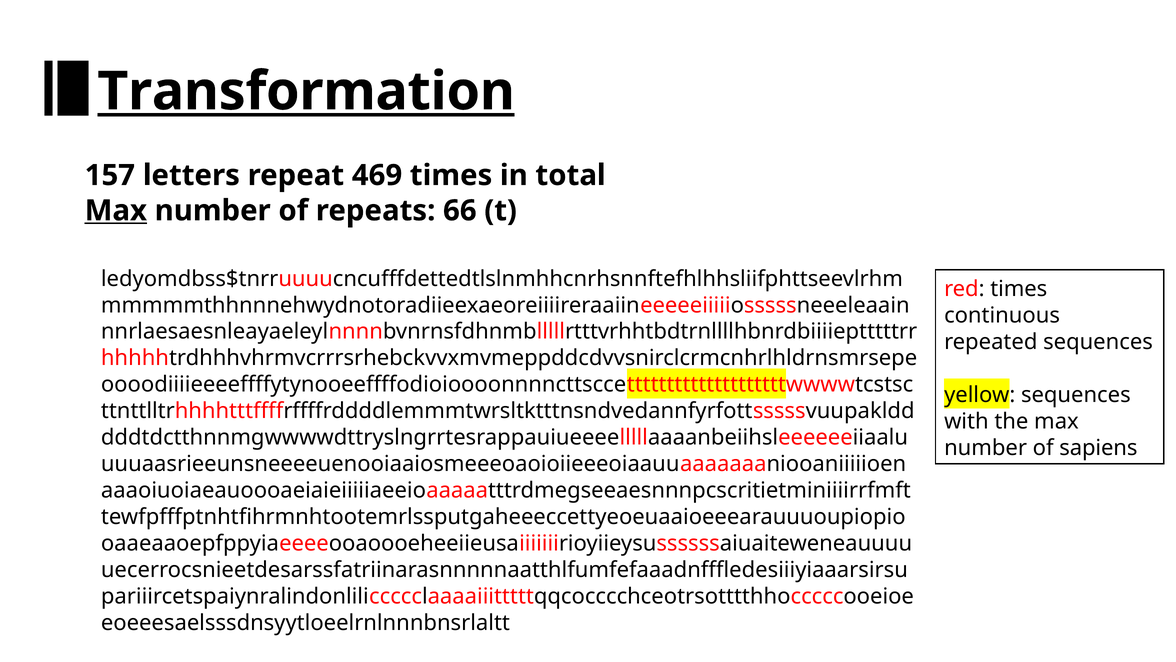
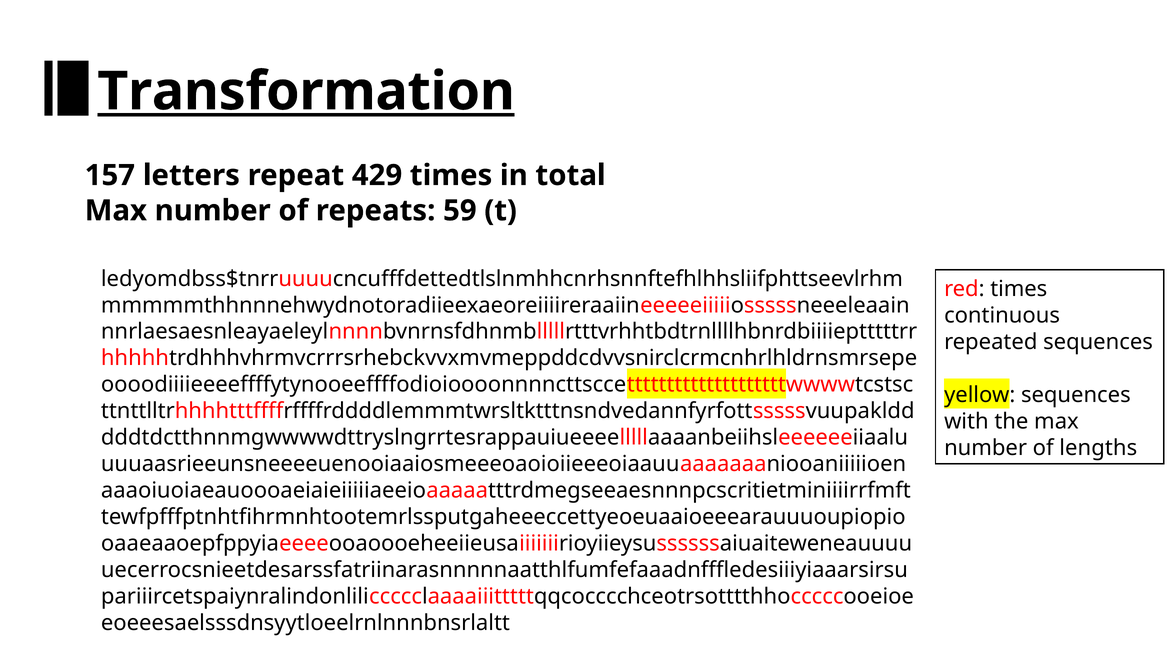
469: 469 -> 429
Max at (116, 210) underline: present -> none
66: 66 -> 59
sapiens: sapiens -> lengths
